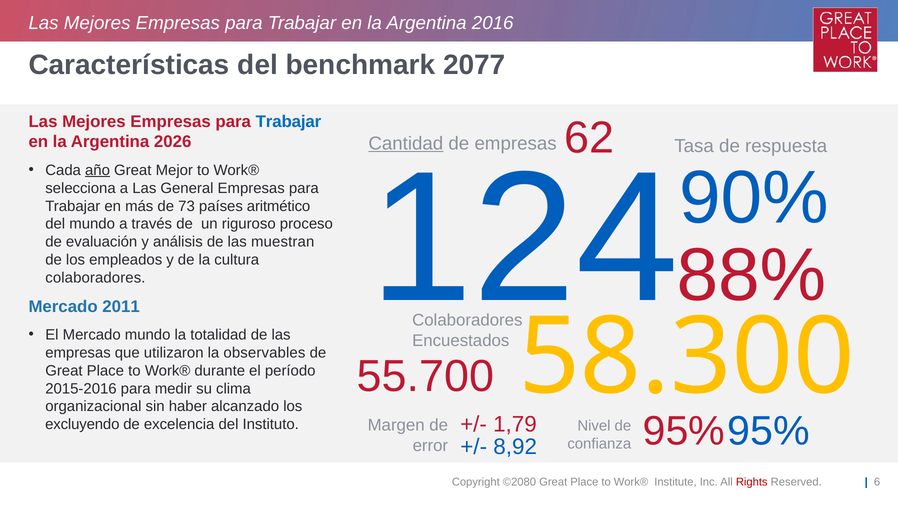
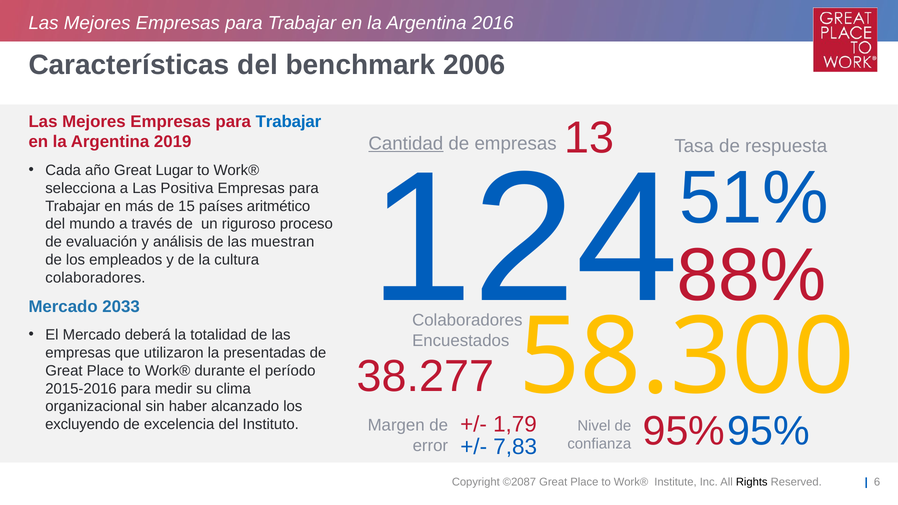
2077: 2077 -> 2006
2026: 2026 -> 2019
62: 62 -> 13
año underline: present -> none
Mejor: Mejor -> Lugar
90%: 90% -> 51%
General: General -> Positiva
73: 73 -> 15
2011: 2011 -> 2033
Mercado mundo: mundo -> deberá
observables: observables -> presentadas
55.700: 55.700 -> 38.277
8,92: 8,92 -> 7,83
©2080: ©2080 -> ©2087
Rights colour: red -> black
